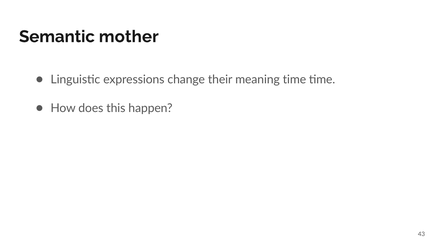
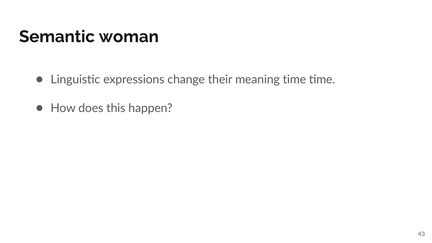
mother: mother -> woman
